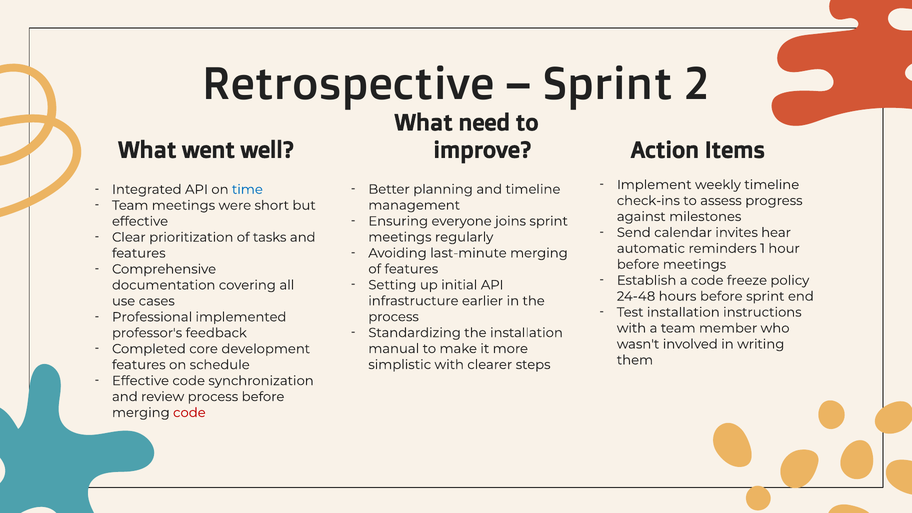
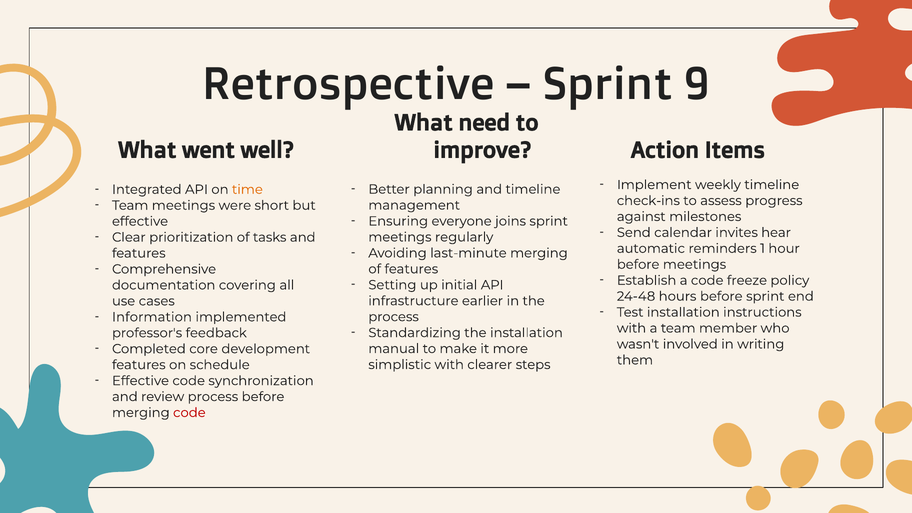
2: 2 -> 9
time colour: blue -> orange
Professional: Professional -> Information
